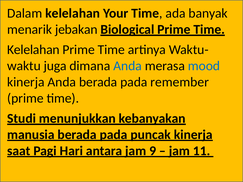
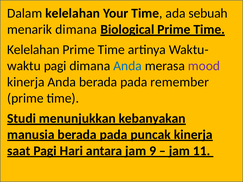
banyak: banyak -> sebuah
menarik jebakan: jebakan -> dimana
juga at (55, 66): juga -> pagi
mood colour: blue -> purple
